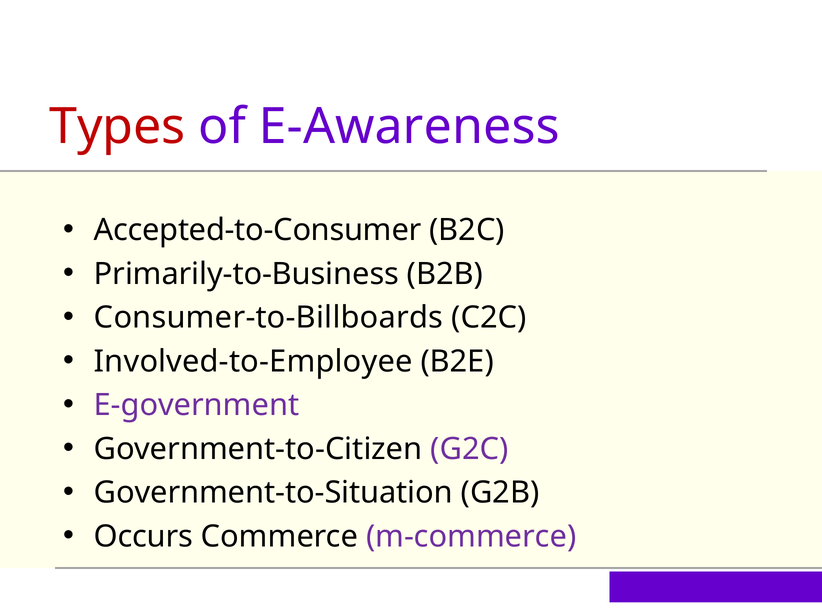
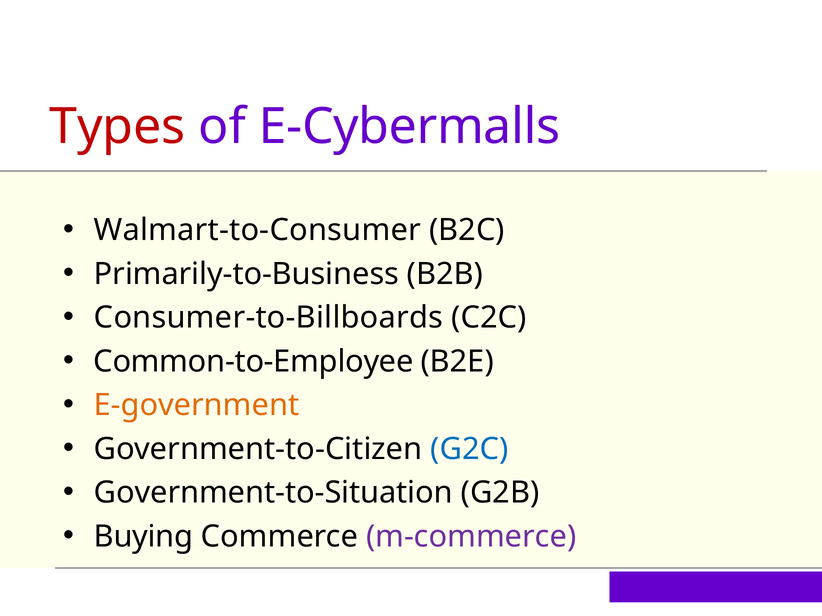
E-Awareness: E-Awareness -> E-Cybermalls
Accepted-to-Consumer: Accepted-to-Consumer -> Walmart-to-Consumer
Involved-to-Employee: Involved-to-Employee -> Common-to-Employee
E-government colour: purple -> orange
G2C colour: purple -> blue
Occurs: Occurs -> Buying
